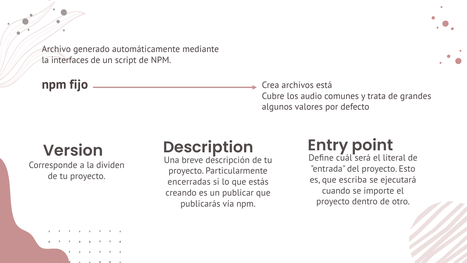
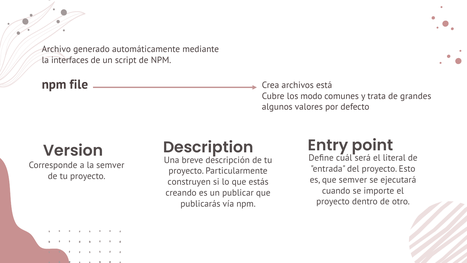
fijo: fijo -> file
audio: audio -> modo
dividen at (110, 165): dividen -> semver
que escriba: escriba -> semver
encerradas: encerradas -> construyen
